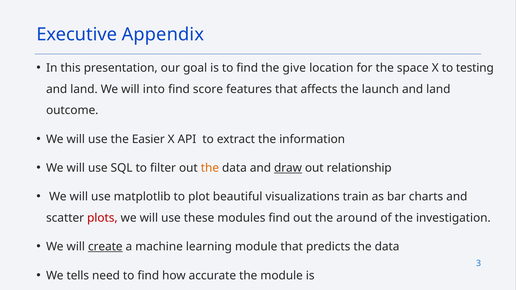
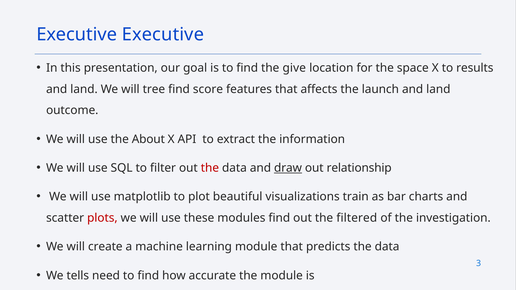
Executive Appendix: Appendix -> Executive
testing: testing -> results
into: into -> tree
Easier: Easier -> About
the at (210, 168) colour: orange -> red
around: around -> filtered
create underline: present -> none
